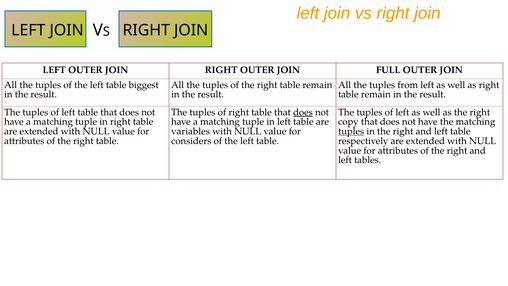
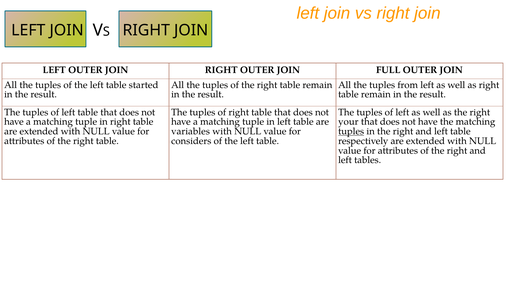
biggest: biggest -> started
does at (303, 112) underline: present -> none
copy: copy -> your
